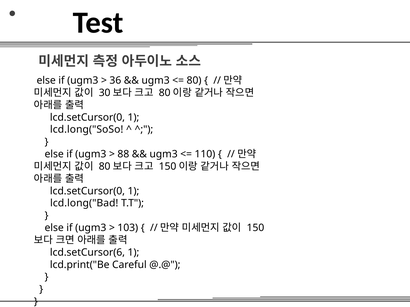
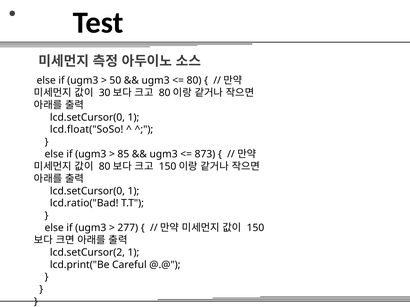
36: 36 -> 50
lcd.long("SoSo: lcd.long("SoSo -> lcd.float("SoSo
88: 88 -> 85
110: 110 -> 873
lcd.long("Bad: lcd.long("Bad -> lcd.ratio("Bad
103: 103 -> 277
lcd.setCursor(6: lcd.setCursor(6 -> lcd.setCursor(2
